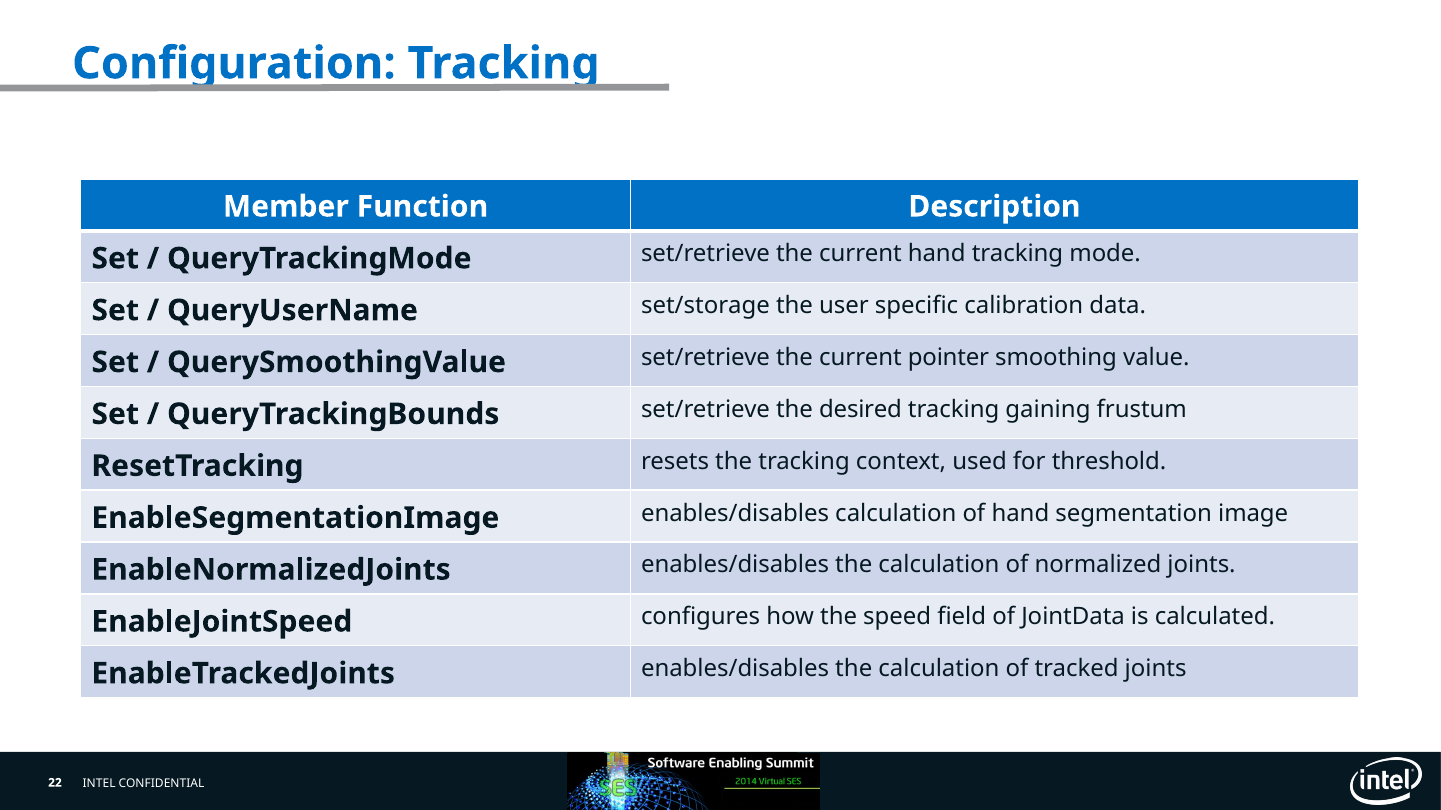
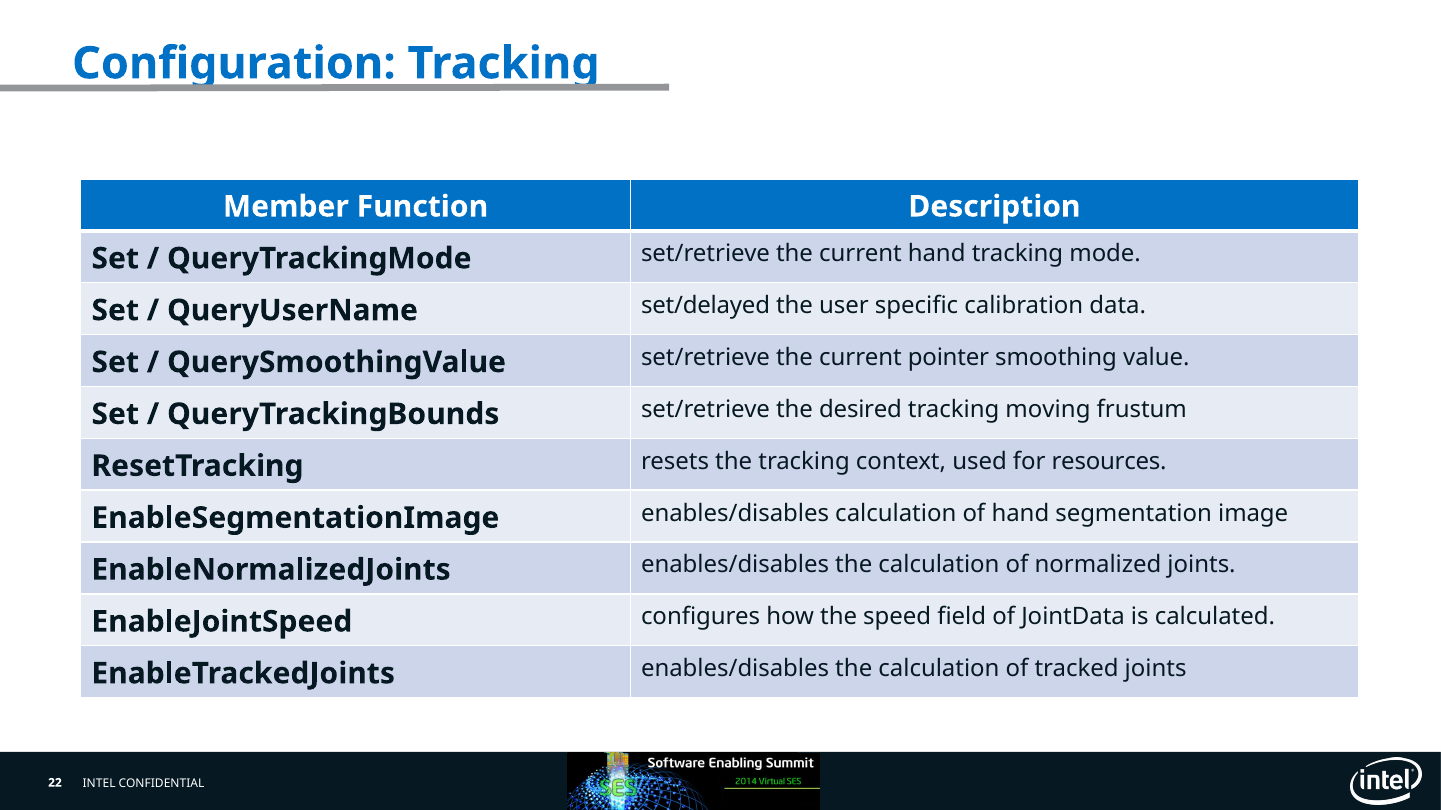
set/storage: set/storage -> set/delayed
gaining: gaining -> moving
threshold: threshold -> resources
